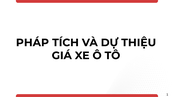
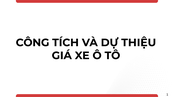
PHÁP: PHÁP -> CÔNG
